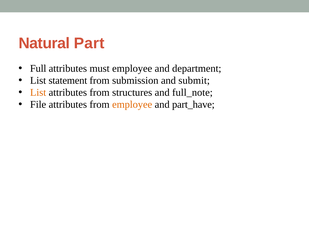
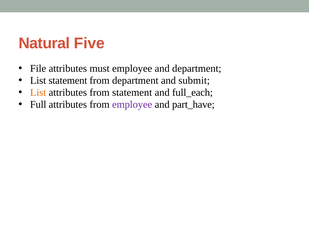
Part: Part -> Five
Full: Full -> File
from submission: submission -> department
from structures: structures -> statement
full_note: full_note -> full_each
File: File -> Full
employee at (132, 104) colour: orange -> purple
